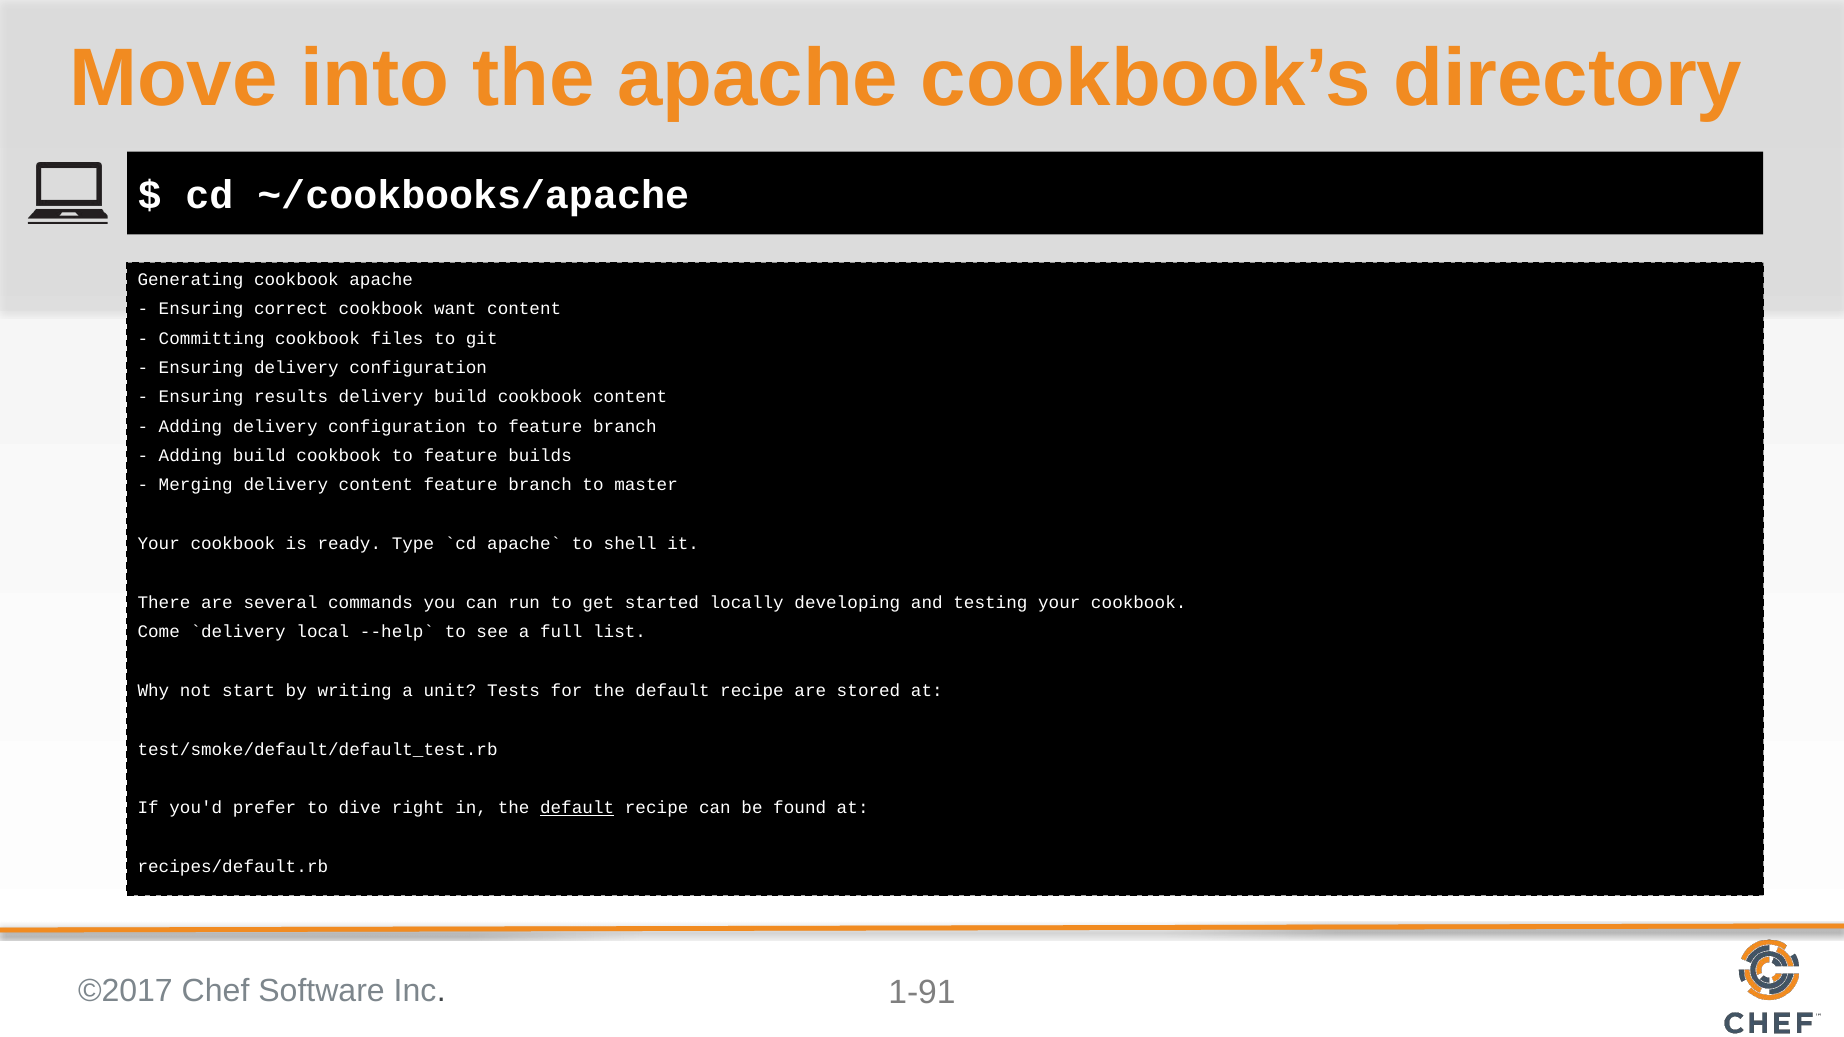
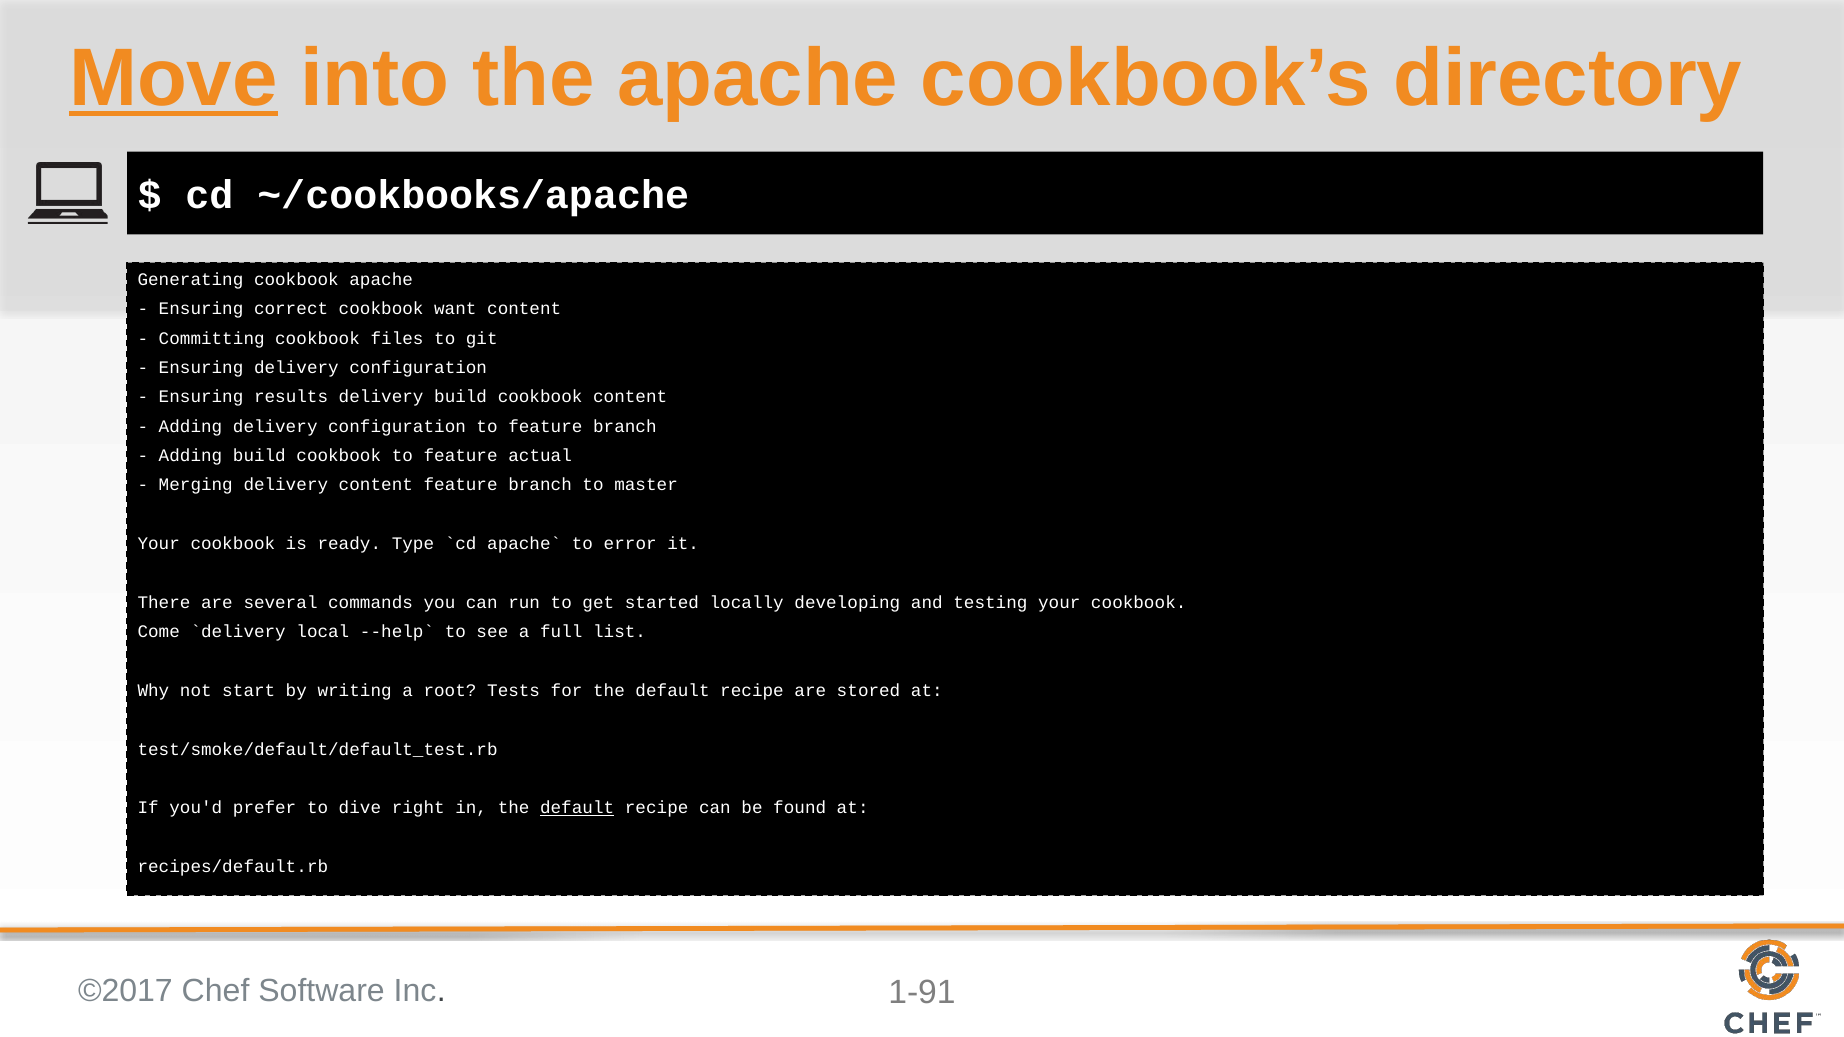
Move underline: none -> present
builds: builds -> actual
shell: shell -> error
unit: unit -> root
